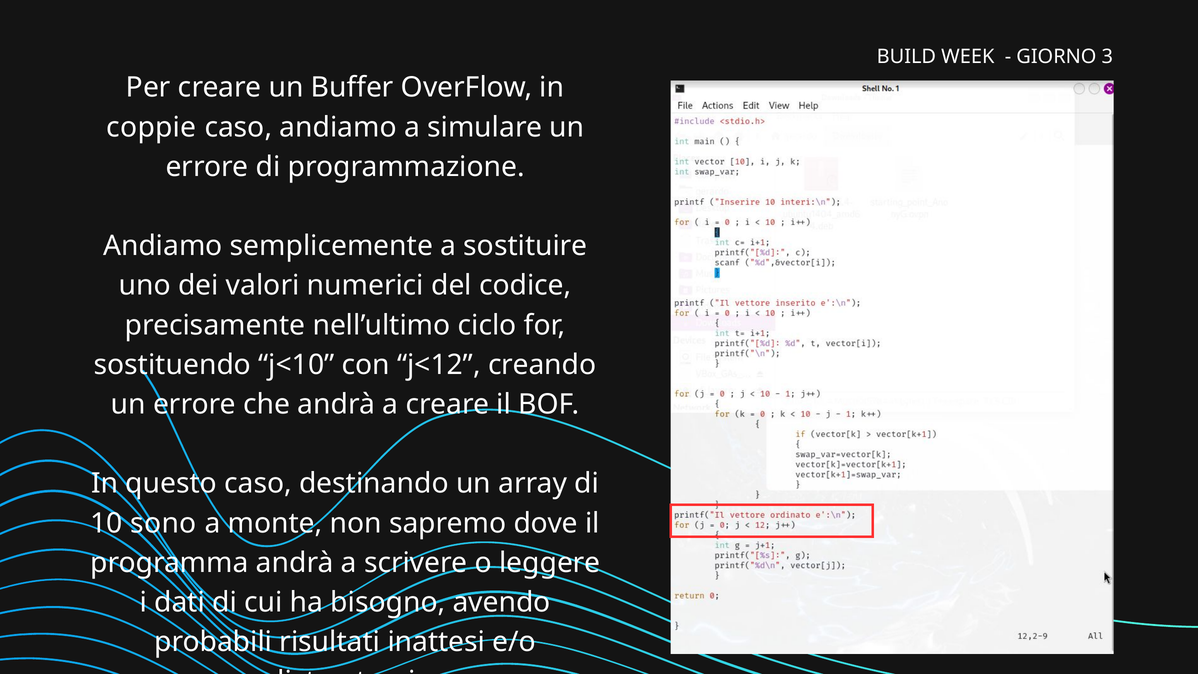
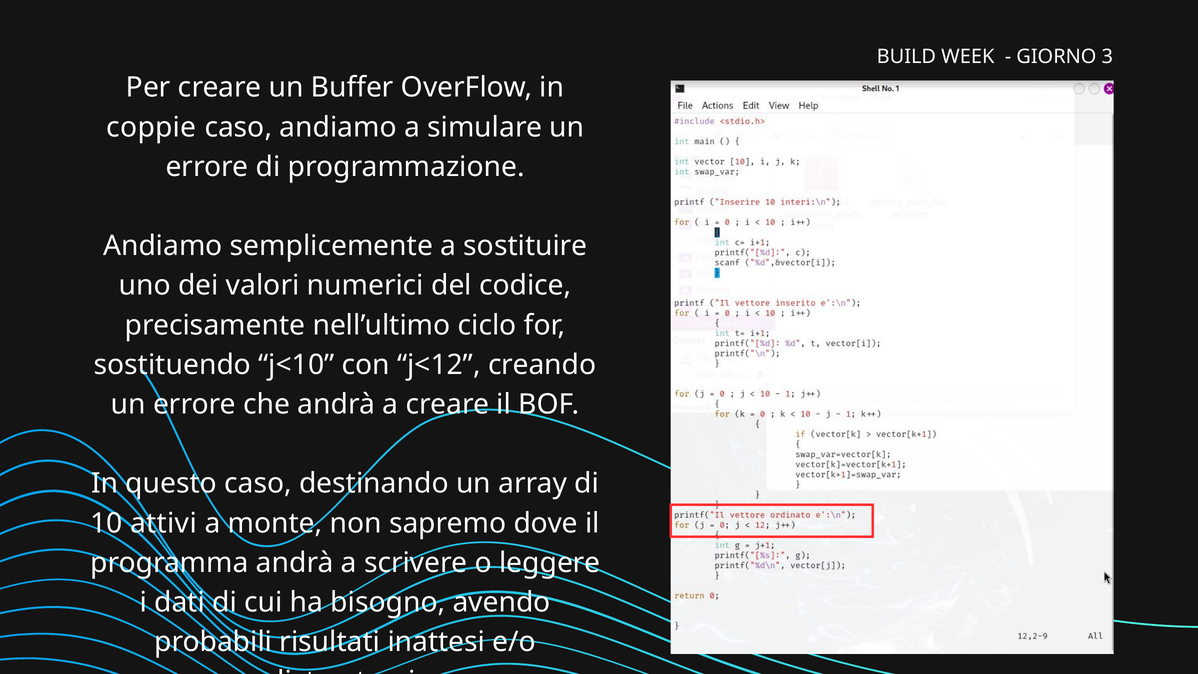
sono: sono -> attivi
